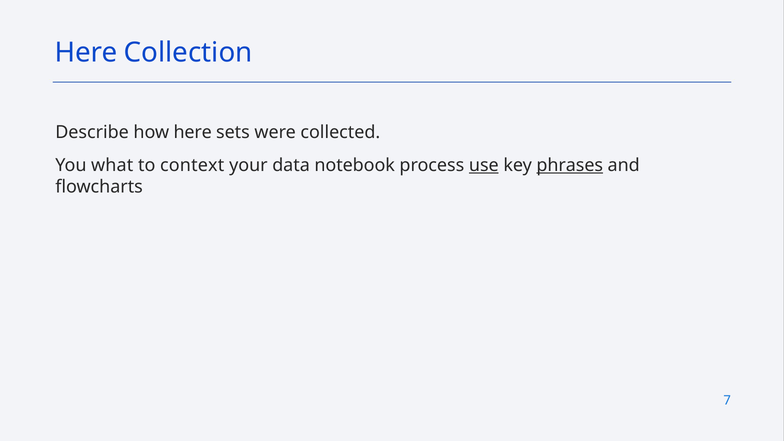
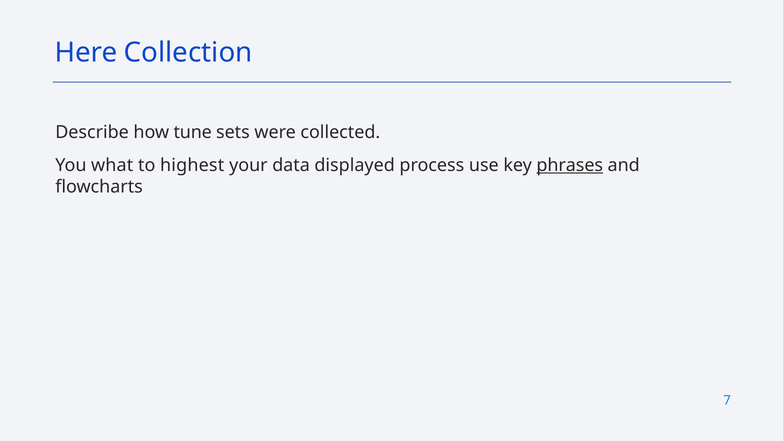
how here: here -> tune
context: context -> highest
notebook: notebook -> displayed
use underline: present -> none
